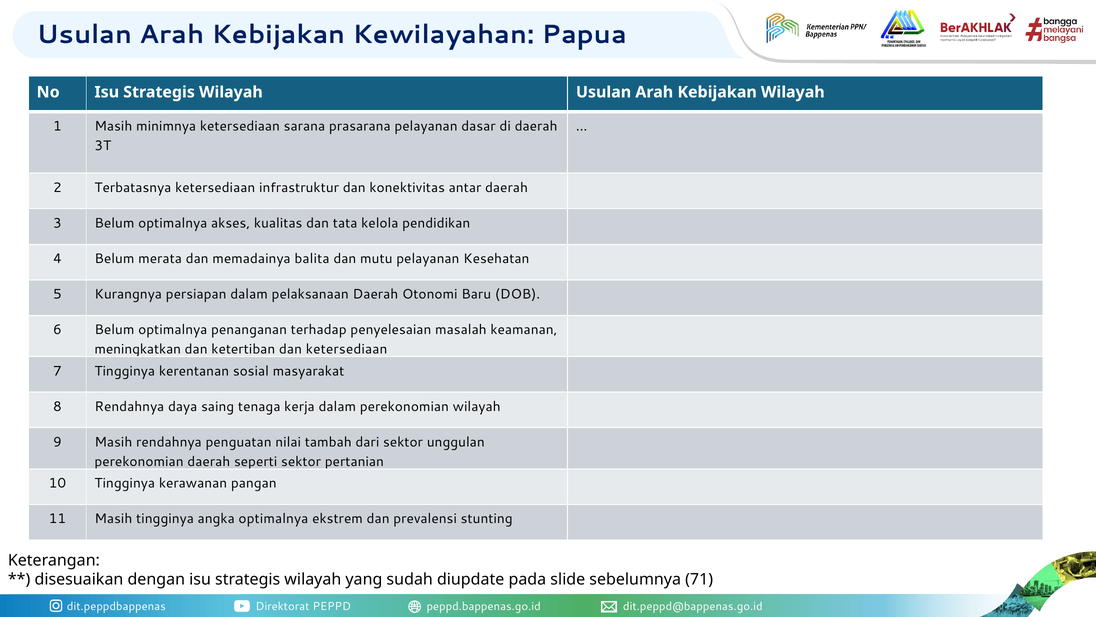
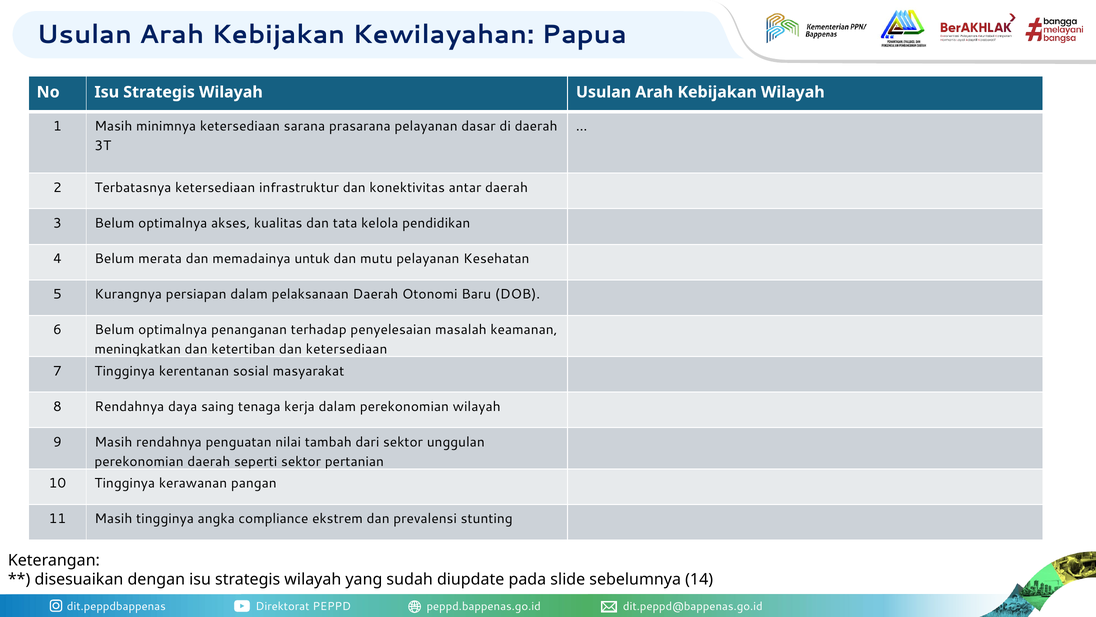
balita: balita -> untuk
angka optimalnya: optimalnya -> compliance
71: 71 -> 14
